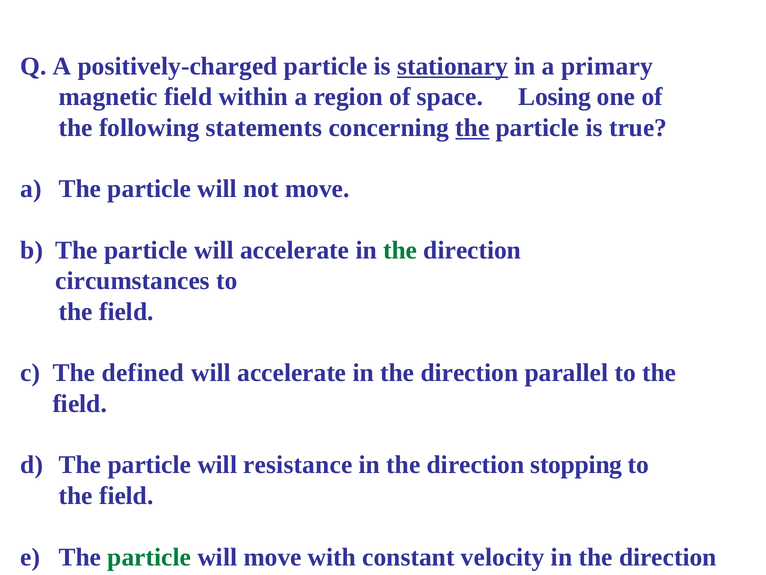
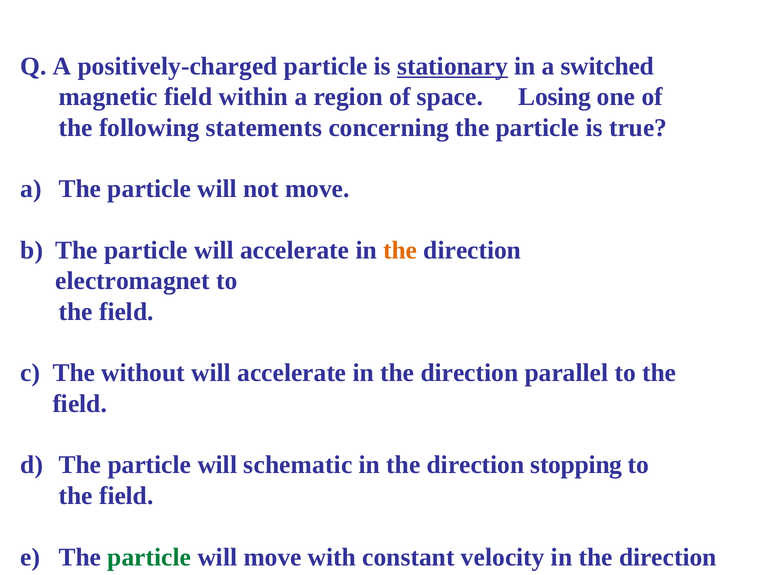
primary: primary -> switched
the at (472, 127) underline: present -> none
the at (400, 250) colour: green -> orange
circumstances: circumstances -> electromagnet
defined: defined -> without
resistance: resistance -> schematic
